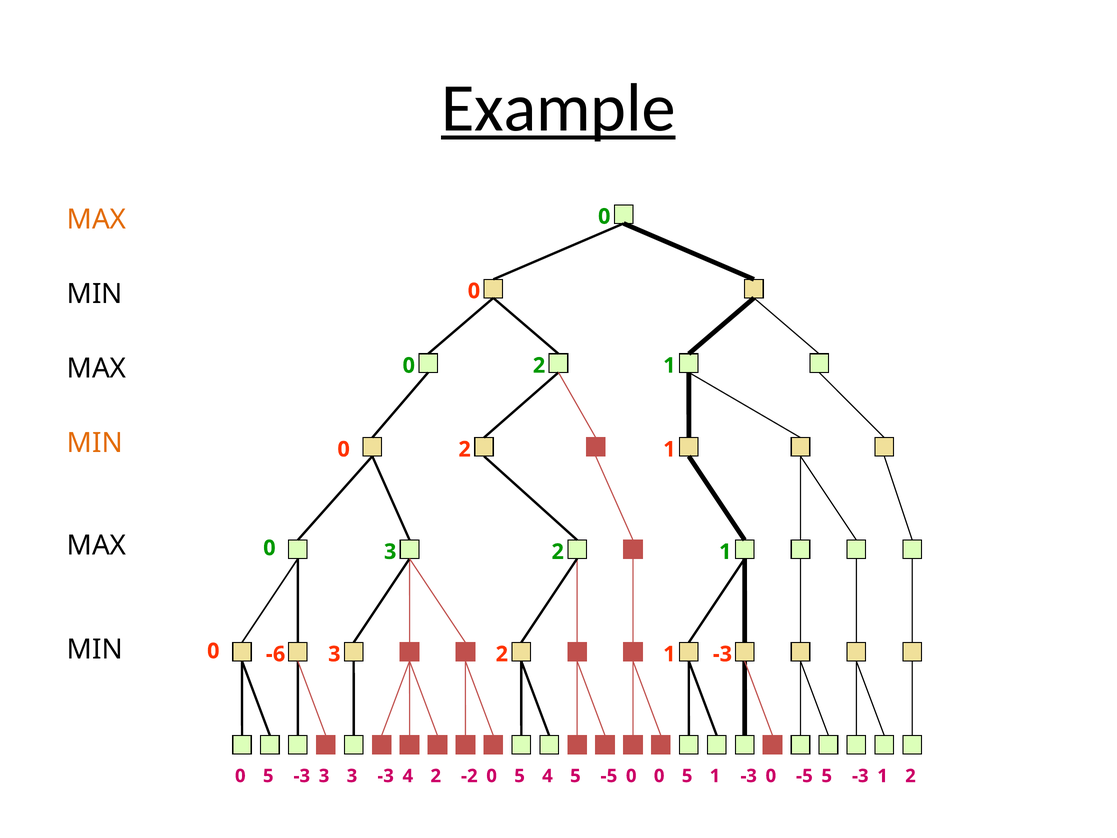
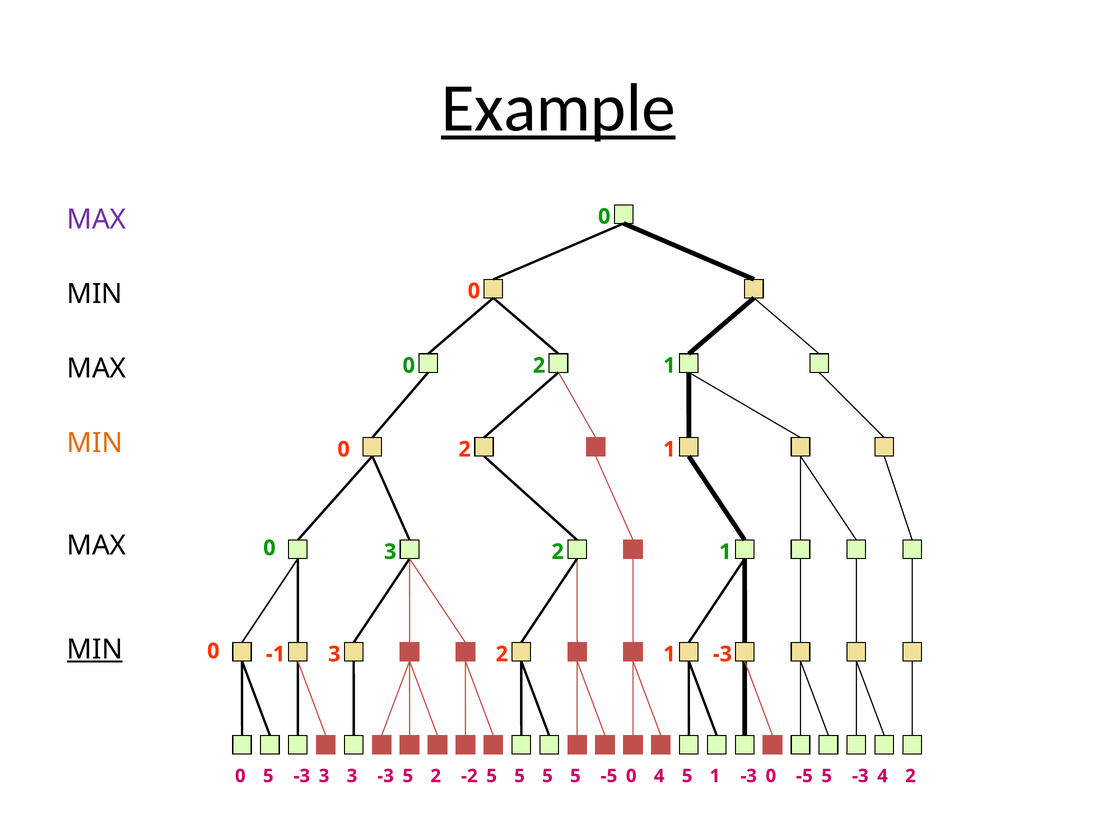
MAX at (97, 220) colour: orange -> purple
MIN at (95, 649) underline: none -> present
-6: -6 -> -1
4 at (408, 776): 4 -> 5
-2 0: 0 -> 5
5 -3 4: 4 -> 5
0 at (659, 776): 0 -> 4
5 1: 1 -> 4
